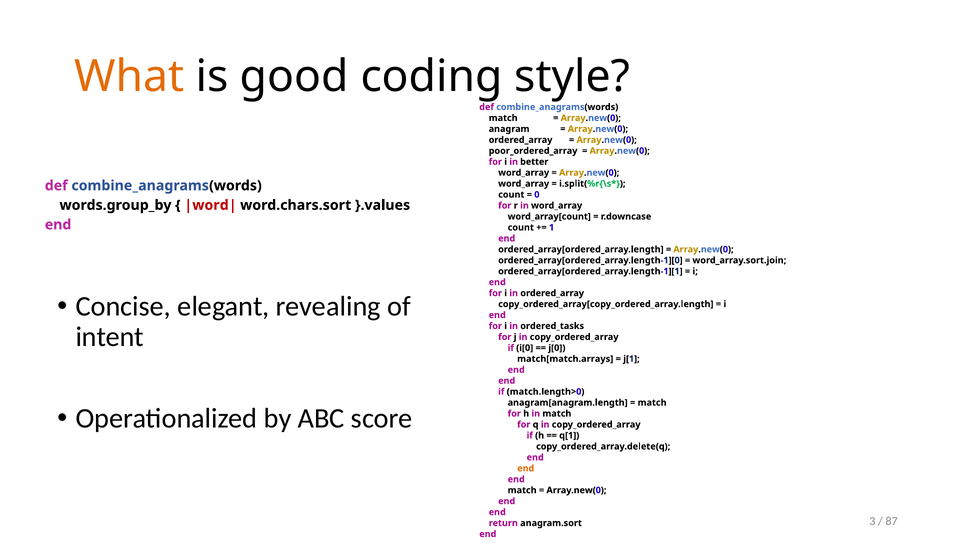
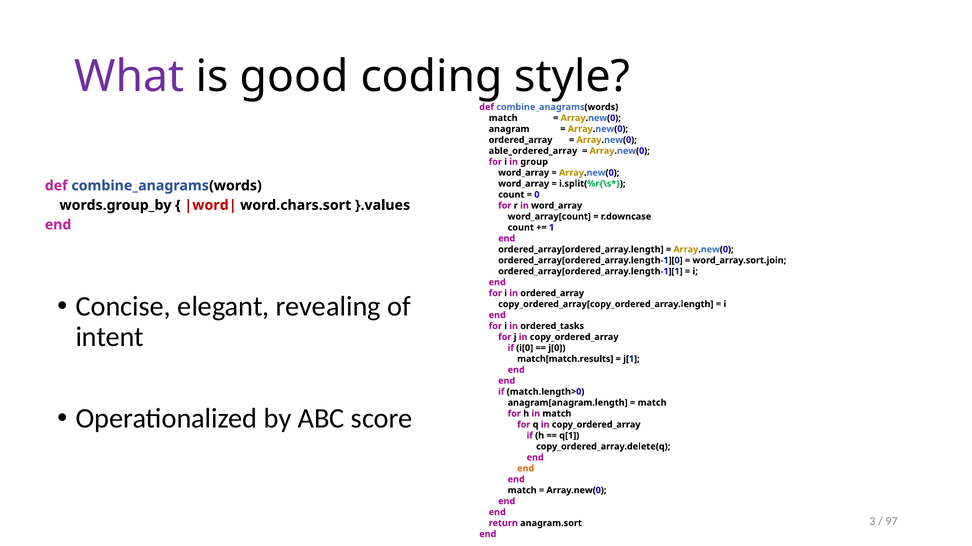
What colour: orange -> purple
poor_ordered_array: poor_ordered_array -> able_ordered_array
better: better -> group
match[match.arrays: match[match.arrays -> match[match.results
87: 87 -> 97
